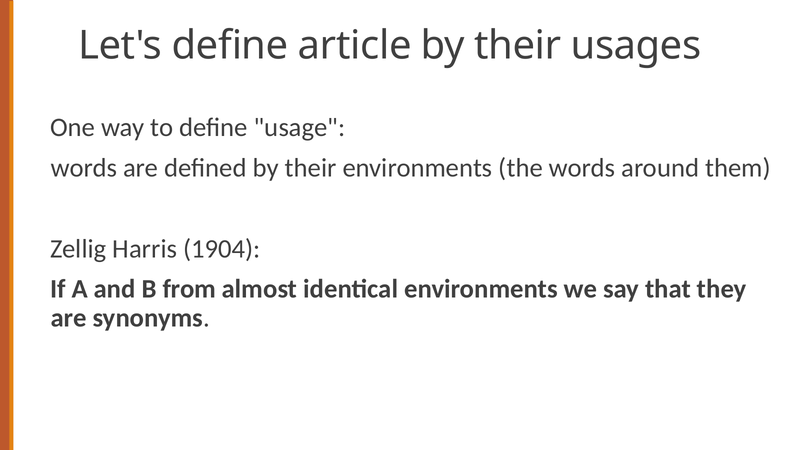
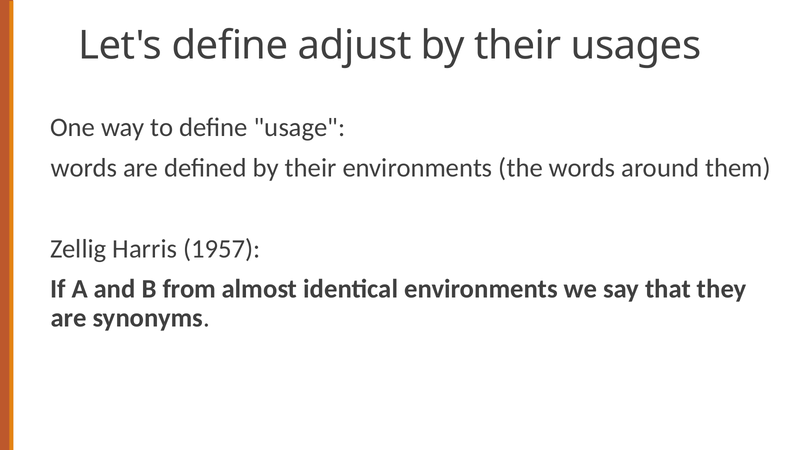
article: article -> adjust
1904: 1904 -> 1957
